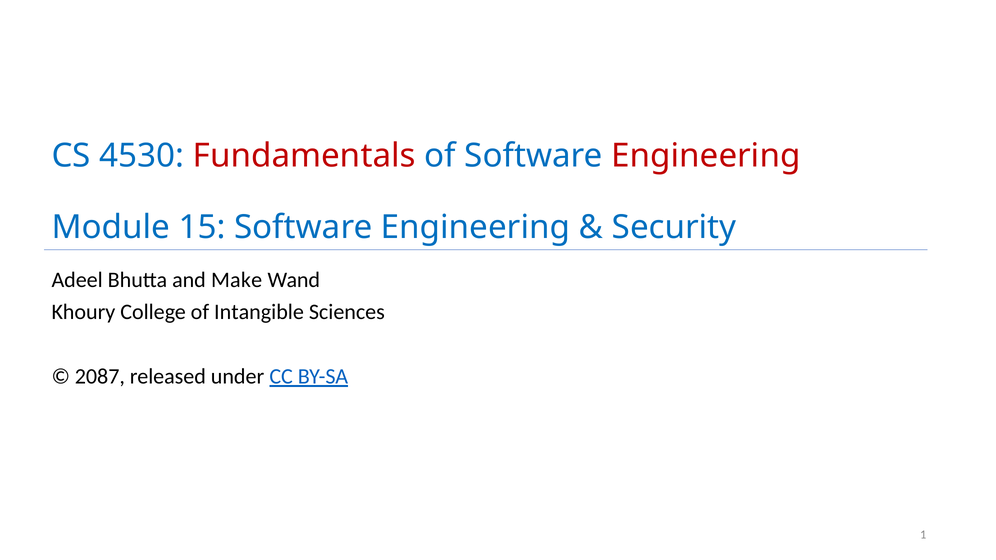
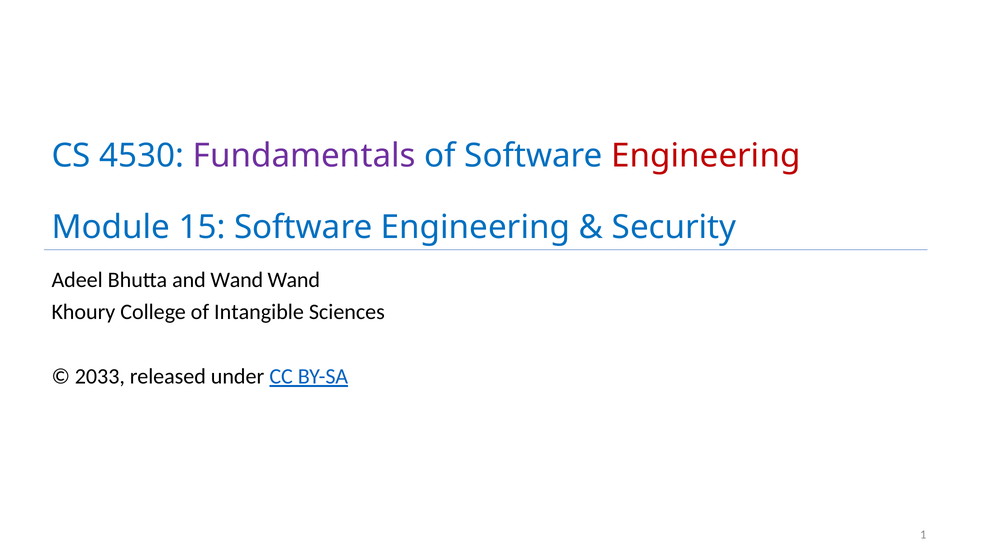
Fundamentals colour: red -> purple
and Make: Make -> Wand
2087: 2087 -> 2033
